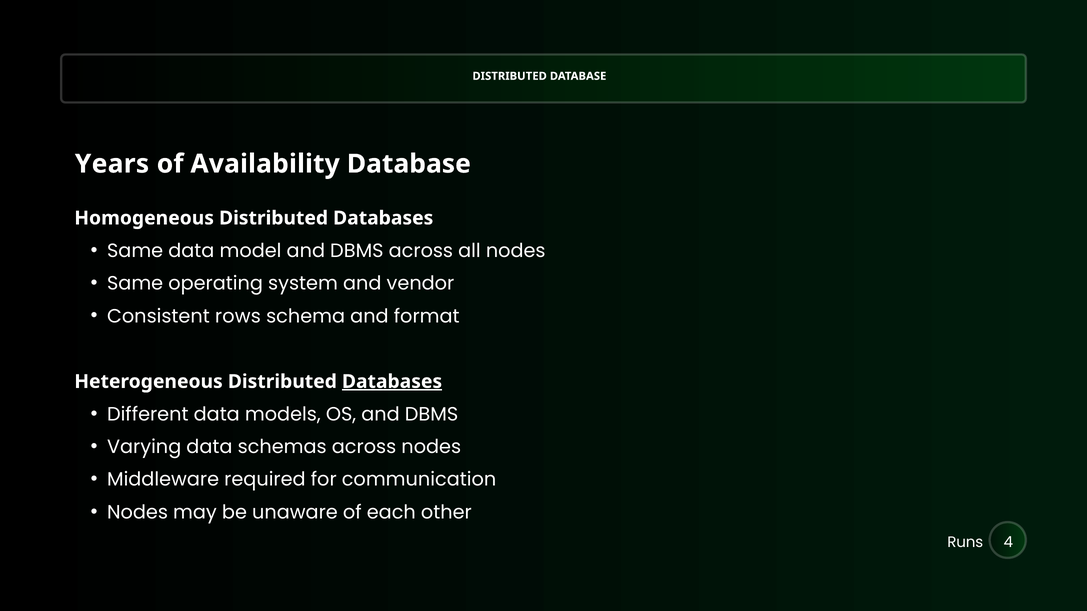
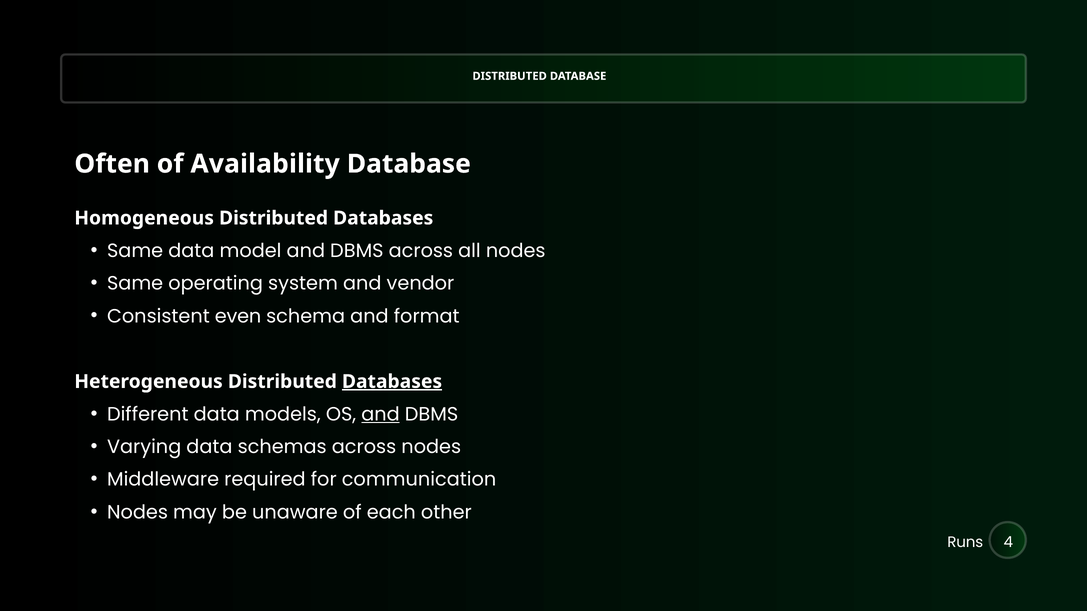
Years: Years -> Often
rows: rows -> even
and at (380, 415) underline: none -> present
